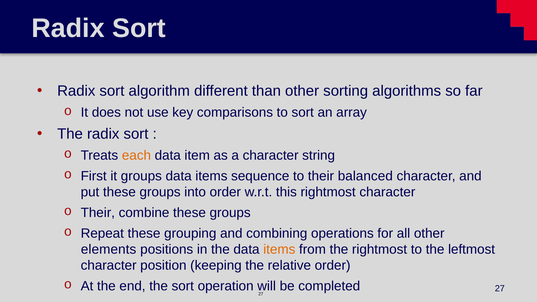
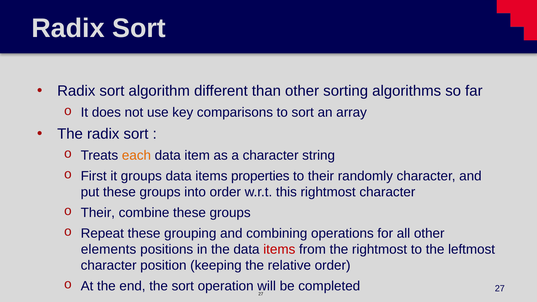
sequence: sequence -> properties
balanced: balanced -> randomly
items at (279, 249) colour: orange -> red
